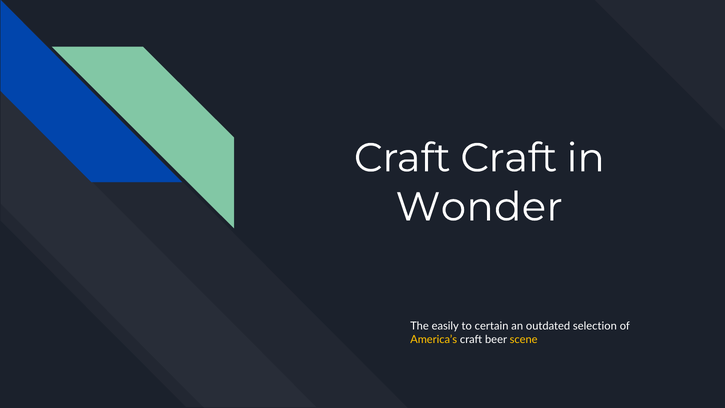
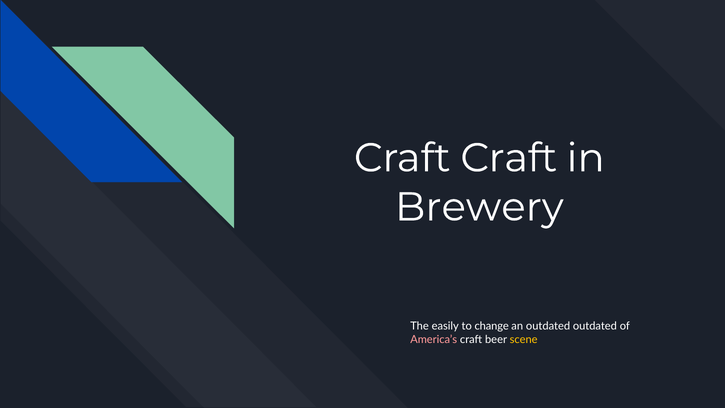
Wonder: Wonder -> Brewery
certain: certain -> change
outdated selection: selection -> outdated
America’s colour: yellow -> pink
